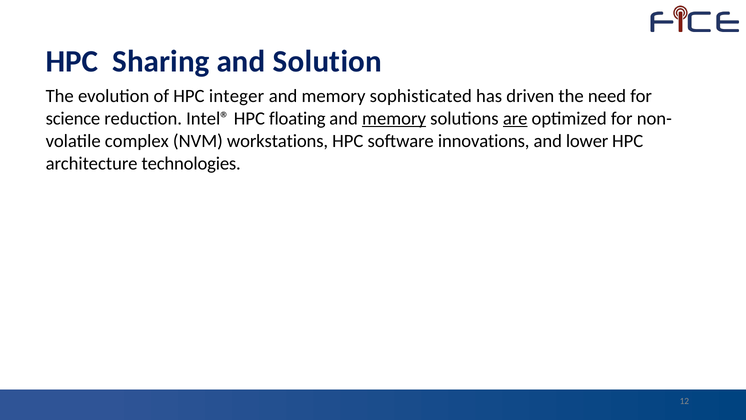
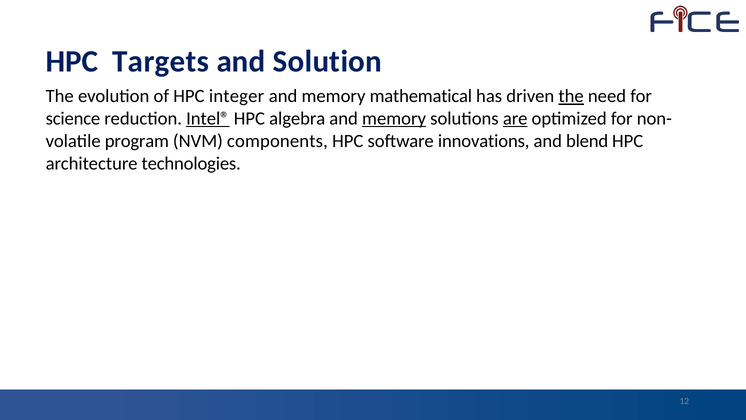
Sharing: Sharing -> Targets
sophisticated: sophisticated -> mathematical
the at (571, 96) underline: none -> present
Intel® underline: none -> present
floating: floating -> algebra
complex: complex -> program
workstations: workstations -> components
lower: lower -> blend
